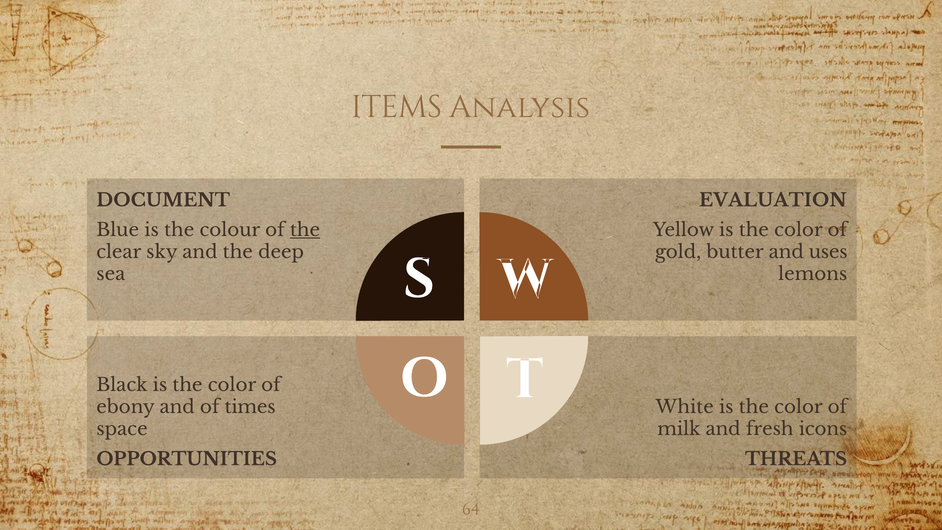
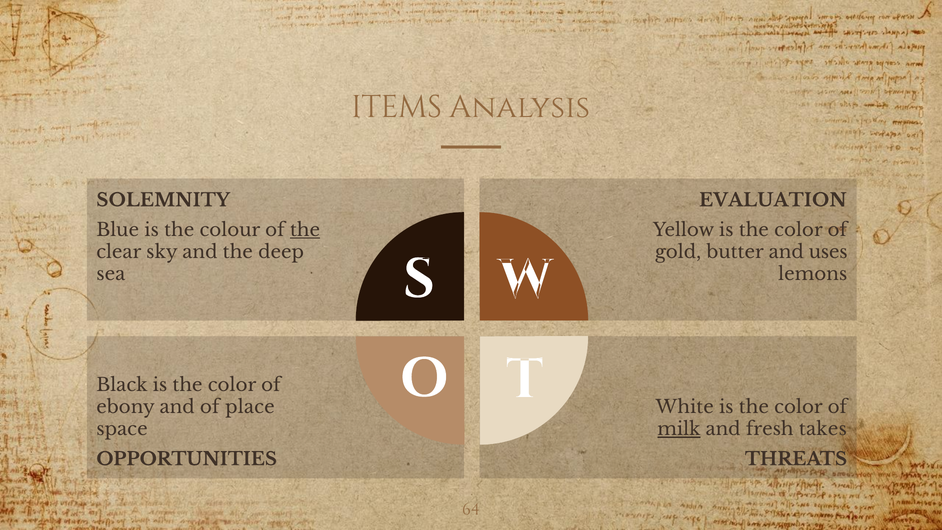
DOCUMENT: DOCUMENT -> SOLEMNITY
times: times -> place
milk underline: none -> present
icons: icons -> takes
